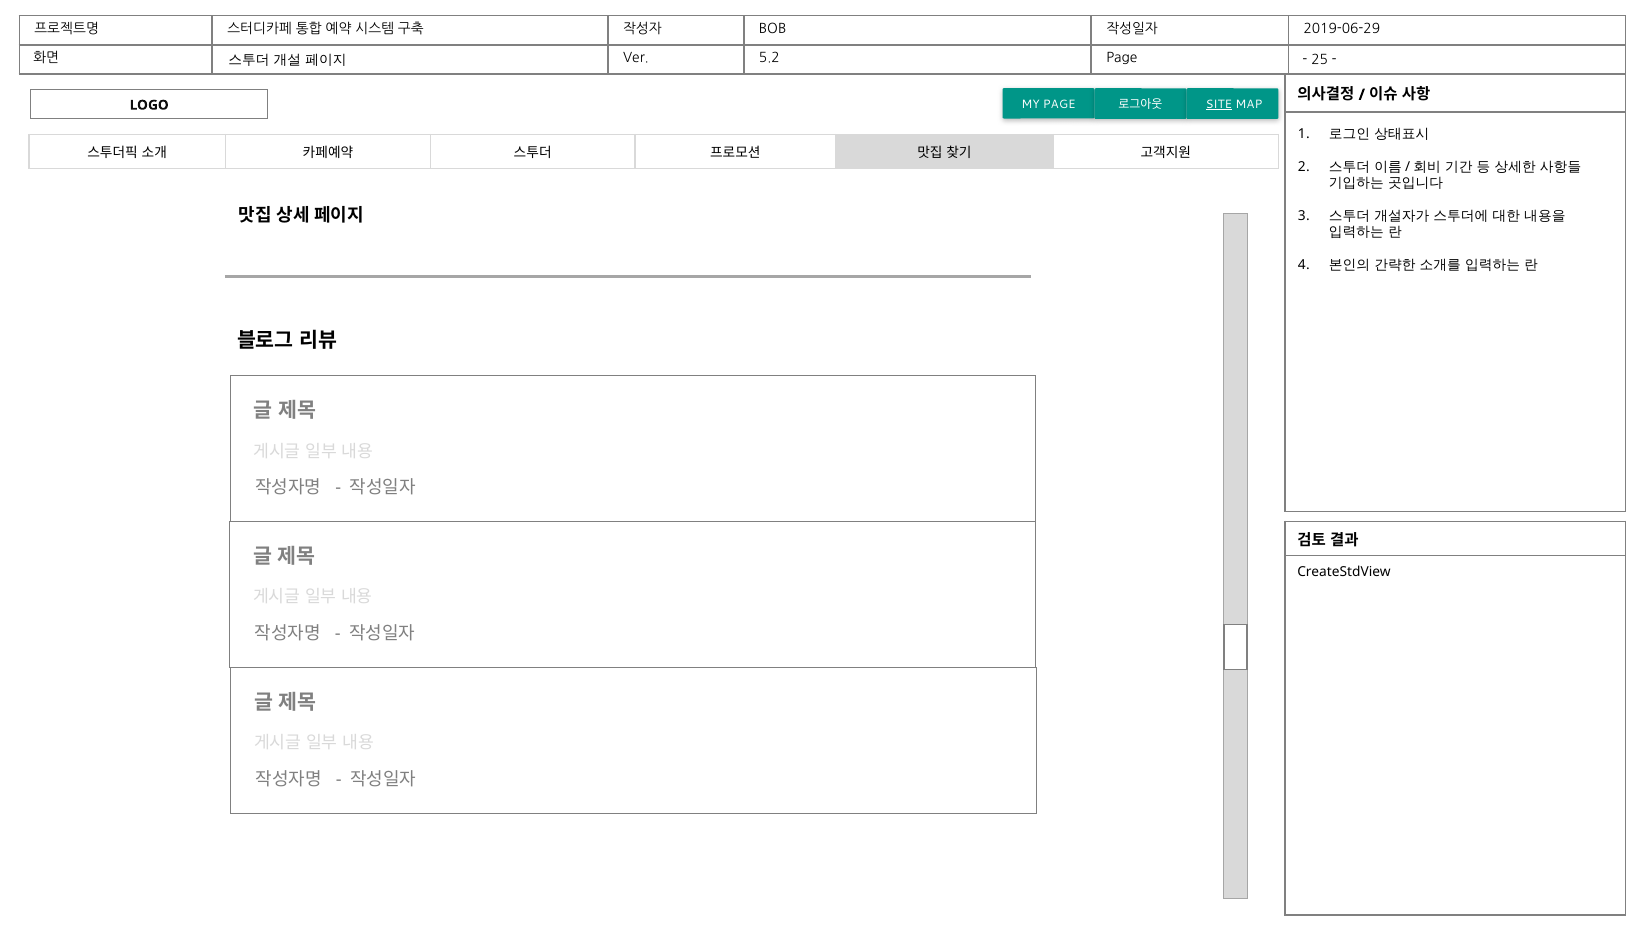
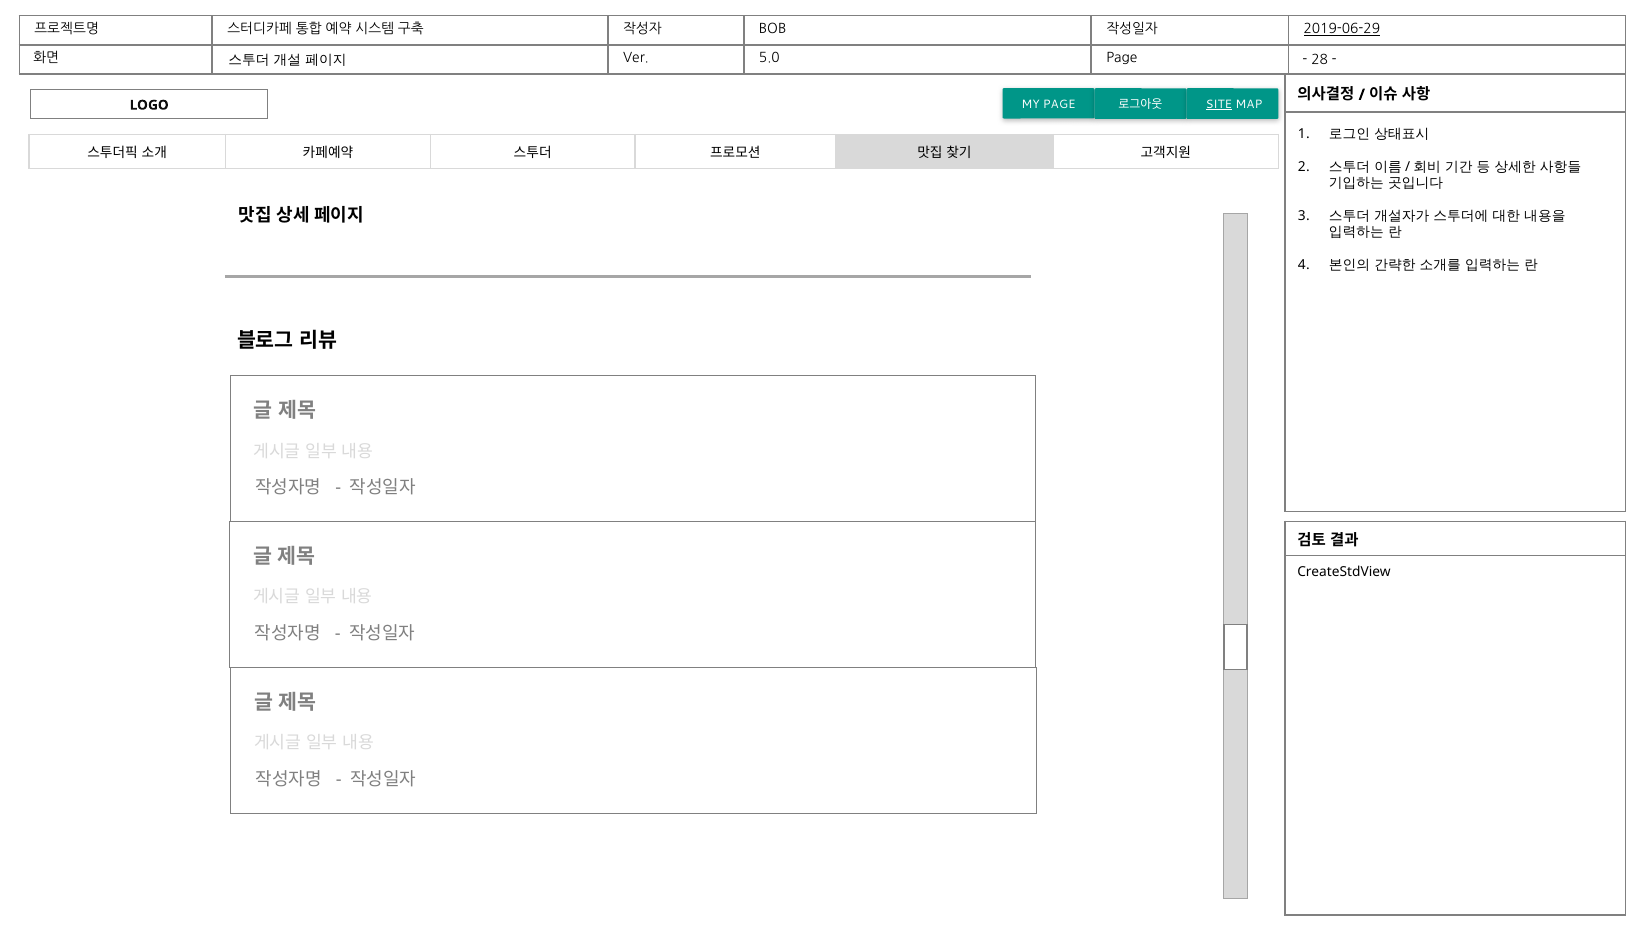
2019-06-29 underline: none -> present
5.2: 5.2 -> 5.0
25: 25 -> 28
